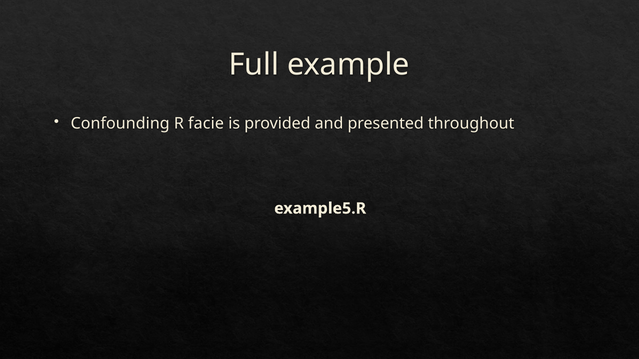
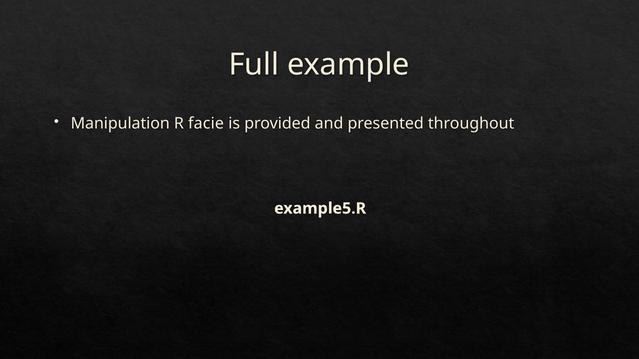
Confounding: Confounding -> Manipulation
